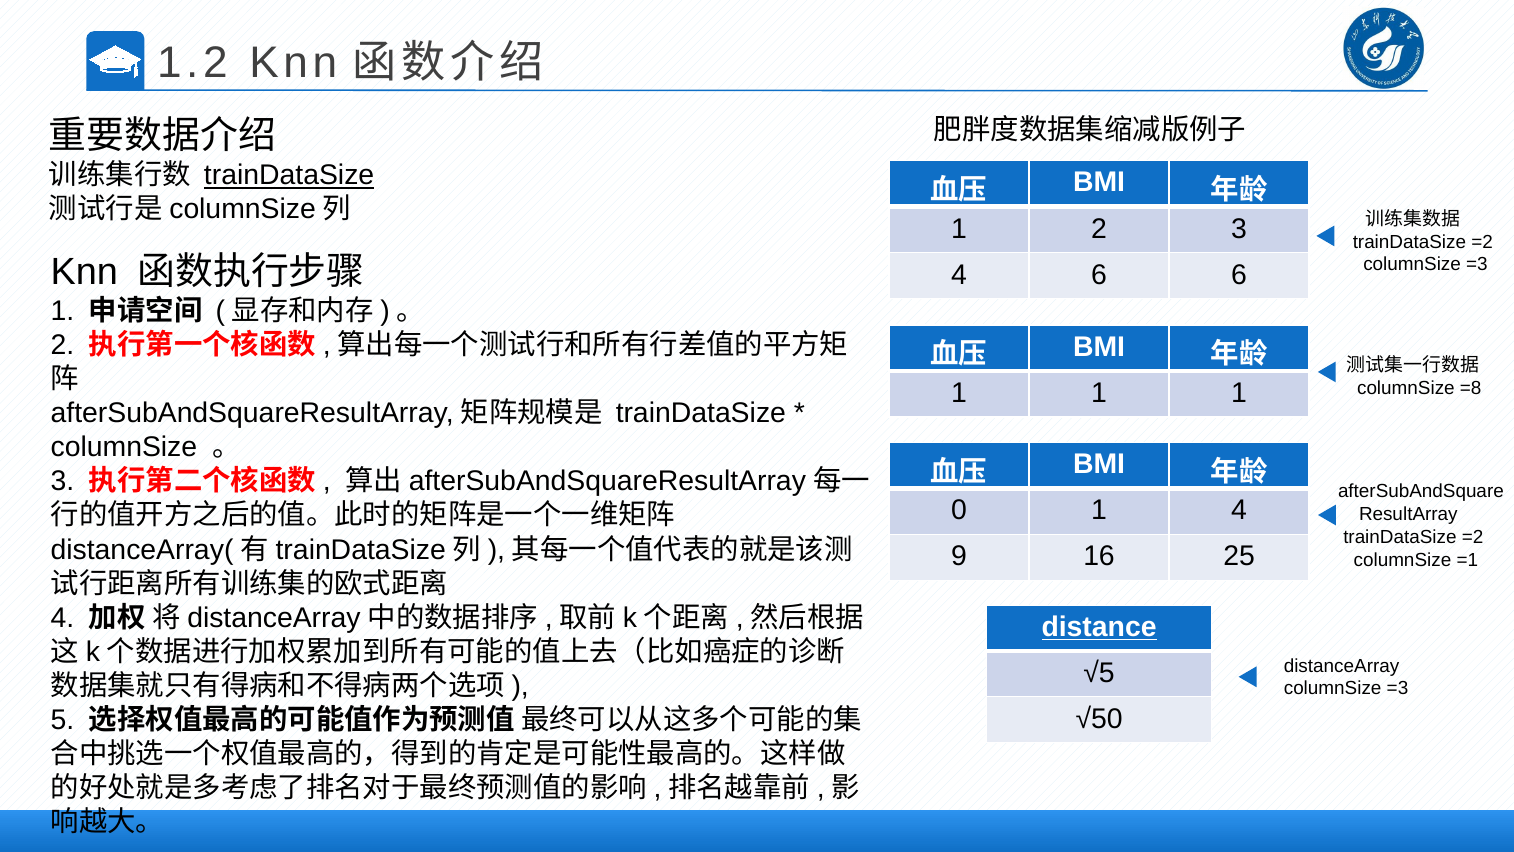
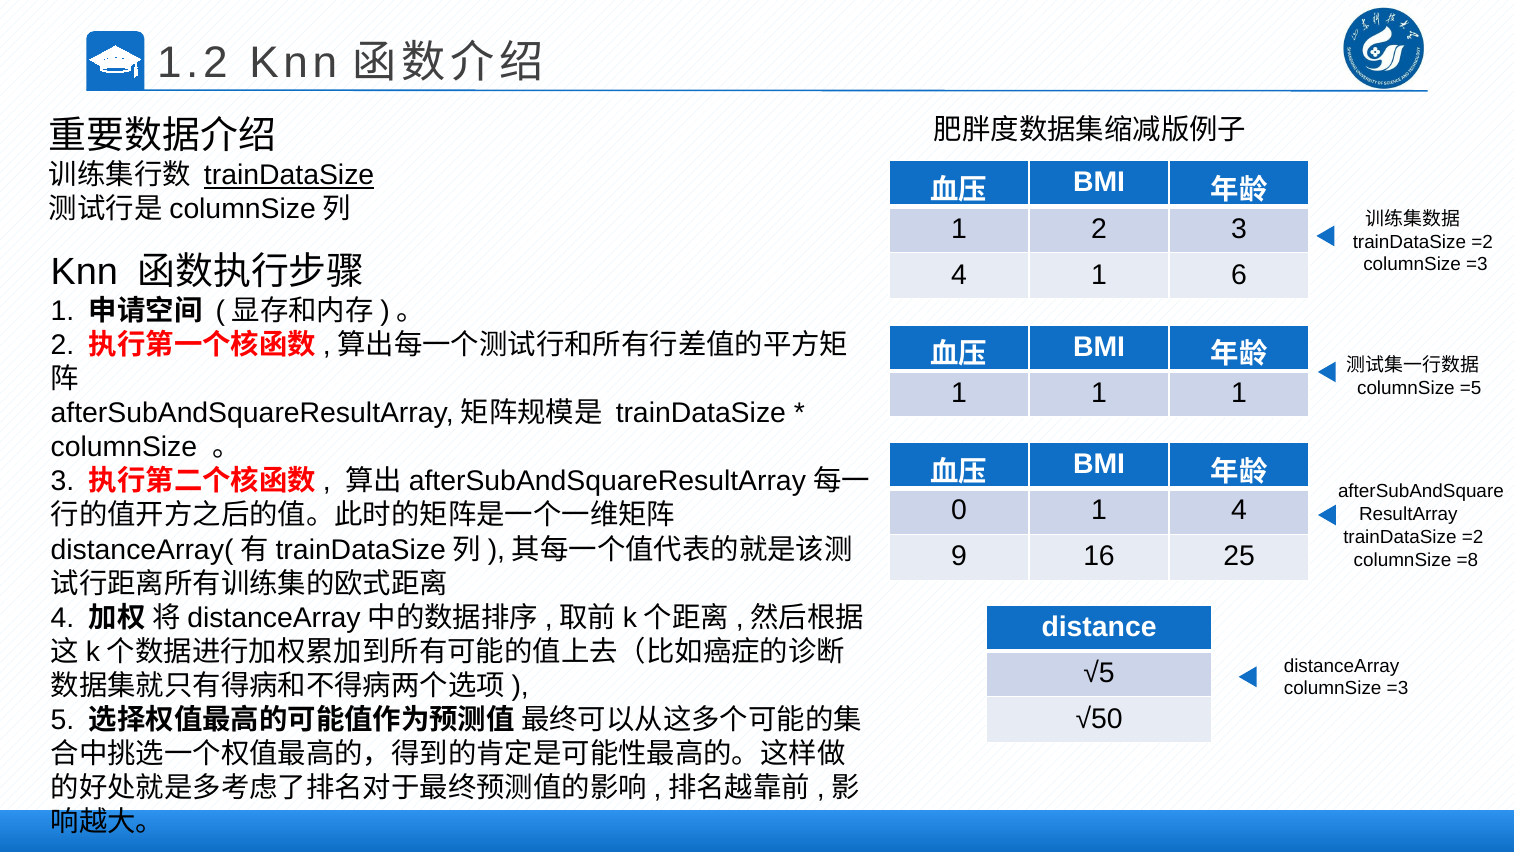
4 6: 6 -> 1
=8: =8 -> =5
=1: =1 -> =8
distance underline: present -> none
